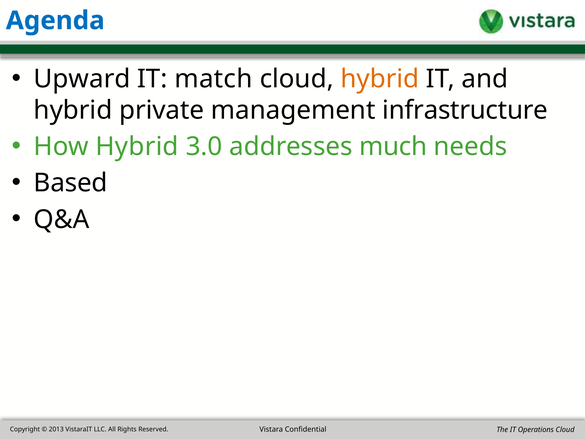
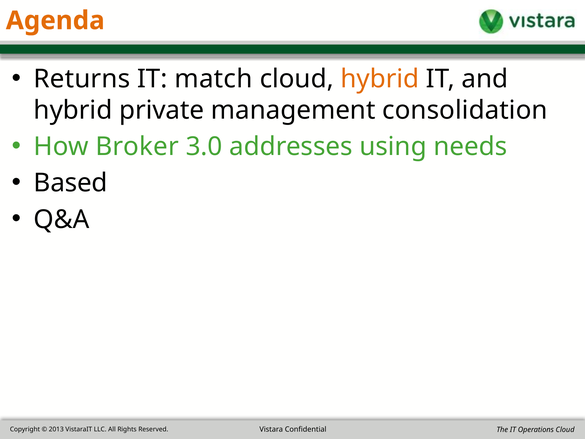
Agenda colour: blue -> orange
Upward: Upward -> Returns
infrastructure: infrastructure -> consolidation
How Hybrid: Hybrid -> Broker
much: much -> using
